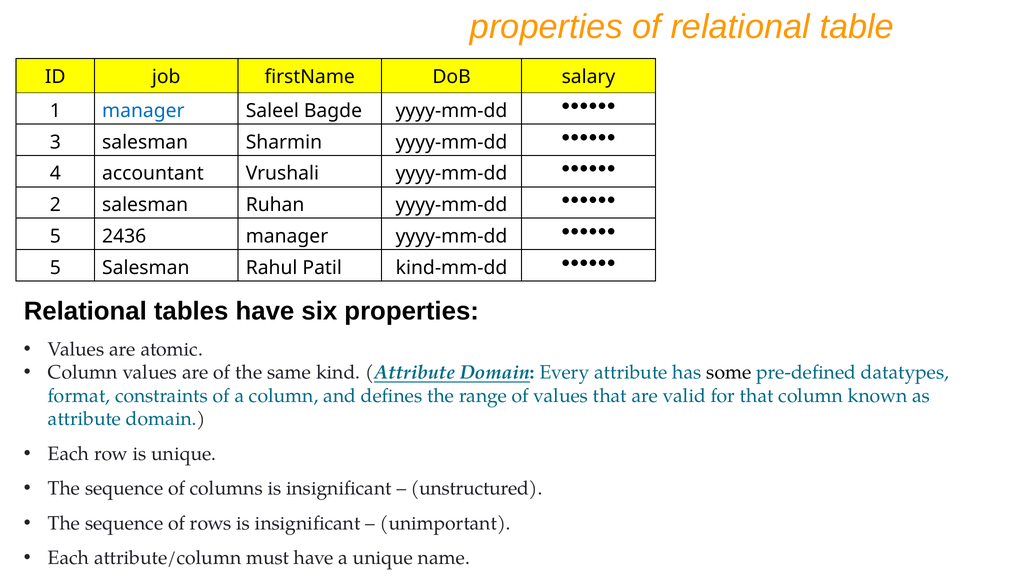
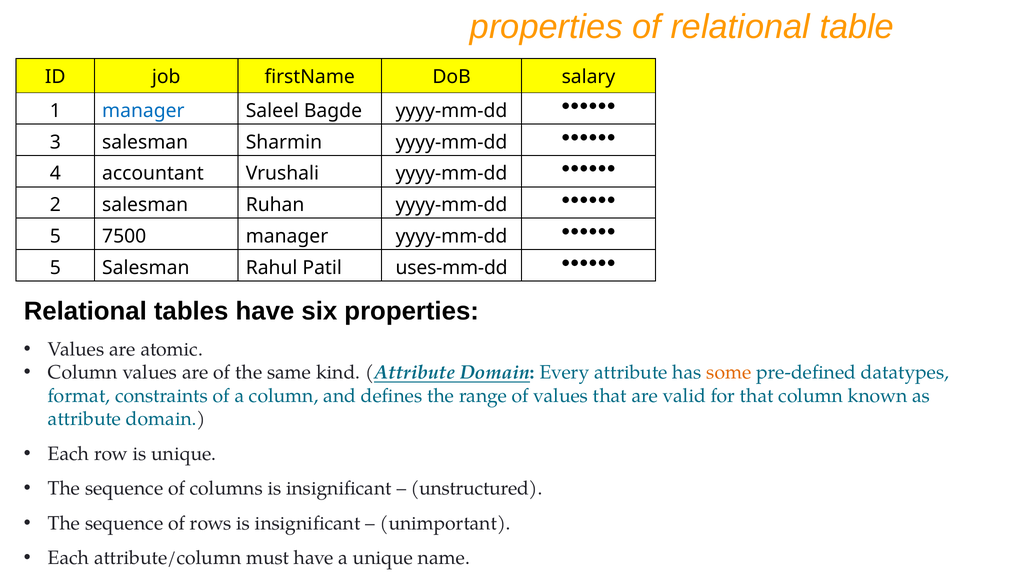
2436: 2436 -> 7500
kind-mm-dd: kind-mm-dd -> uses-mm-dd
some colour: black -> orange
